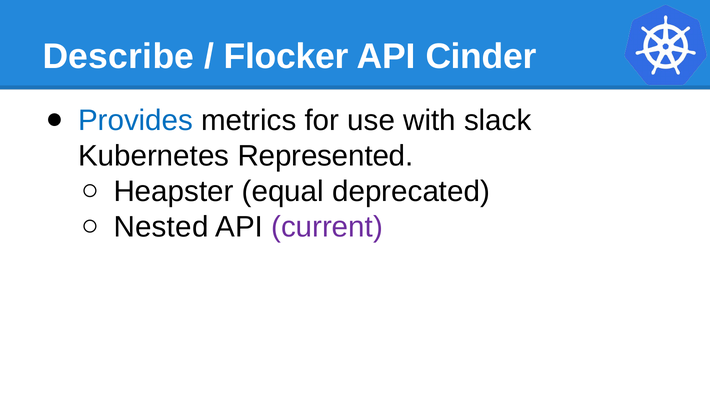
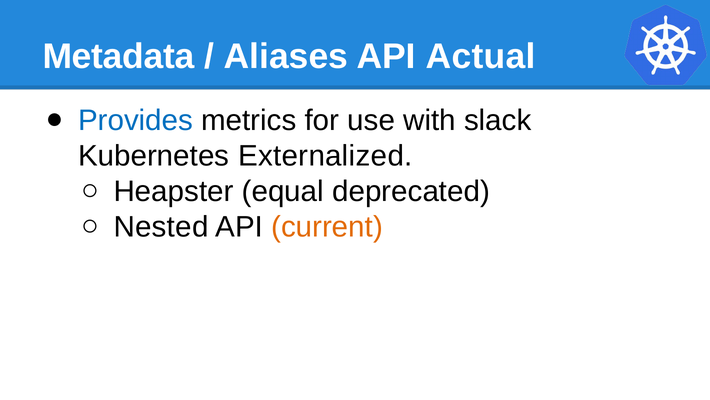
Describe: Describe -> Metadata
Flocker: Flocker -> Aliases
Cinder: Cinder -> Actual
Represented: Represented -> Externalized
current colour: purple -> orange
